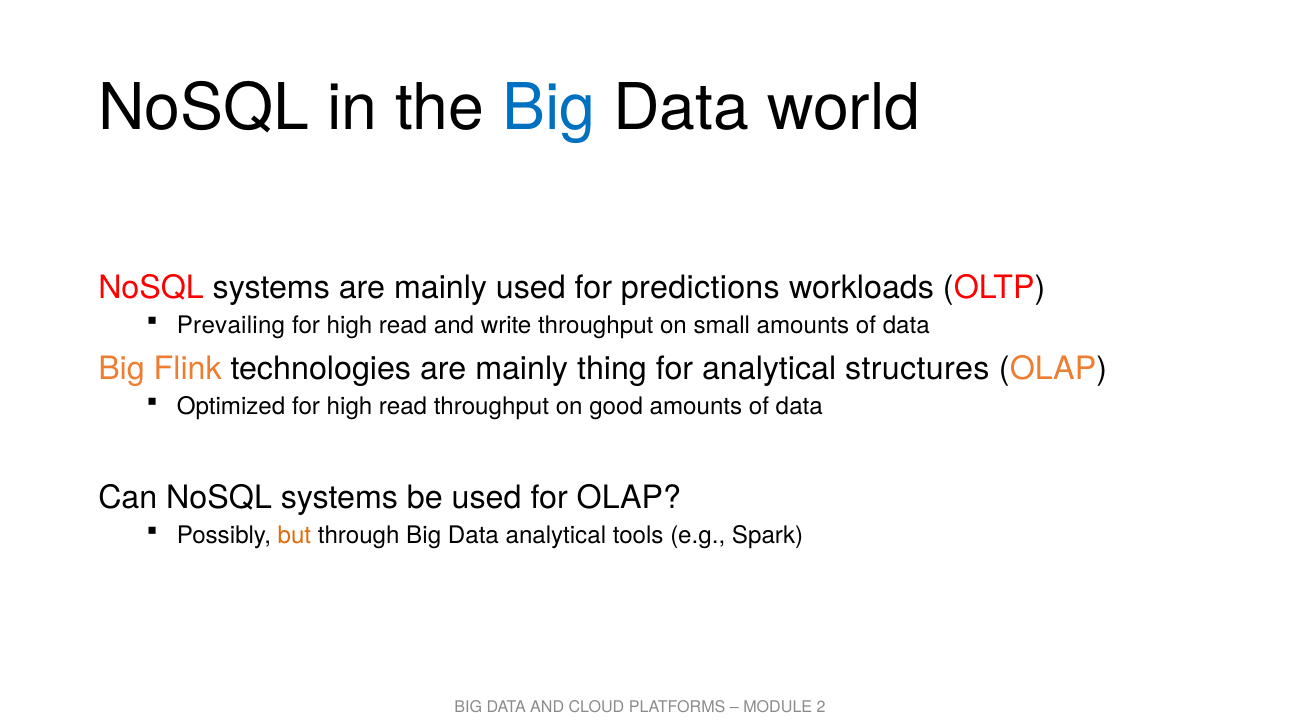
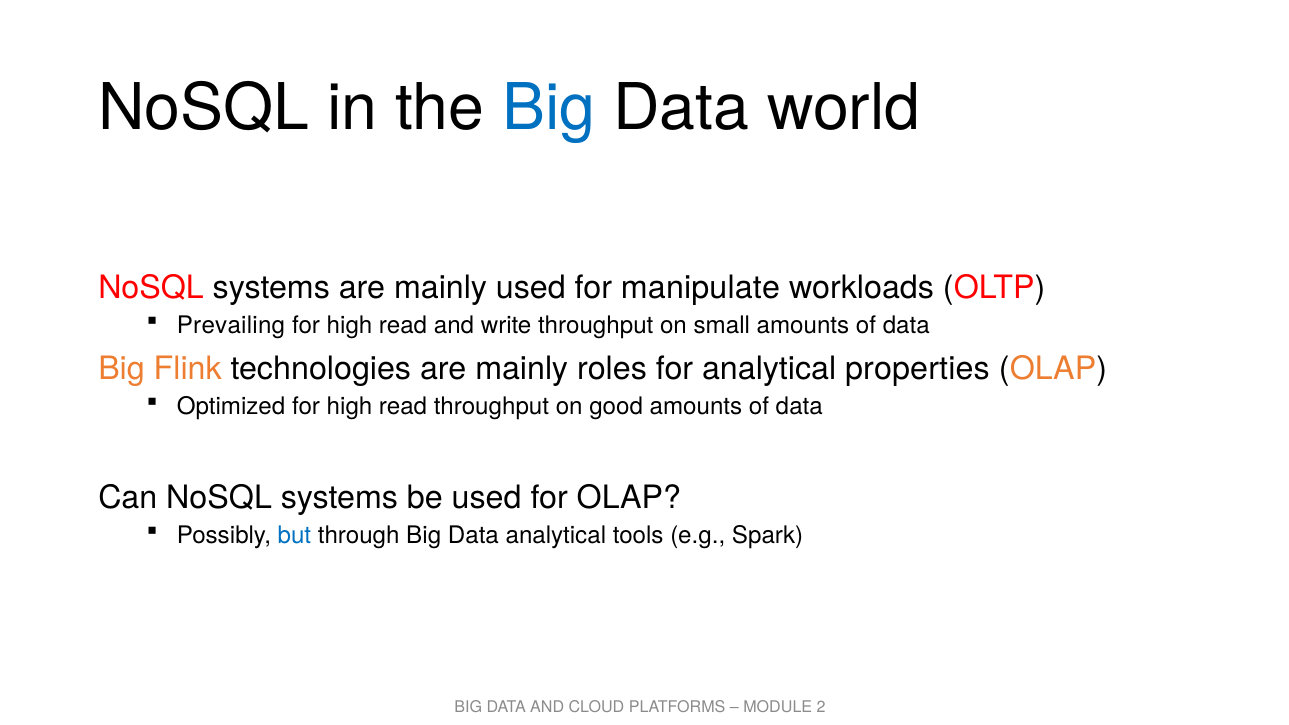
predictions: predictions -> manipulate
thing: thing -> roles
structures: structures -> properties
but colour: orange -> blue
